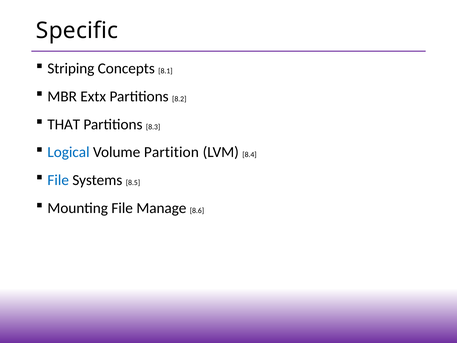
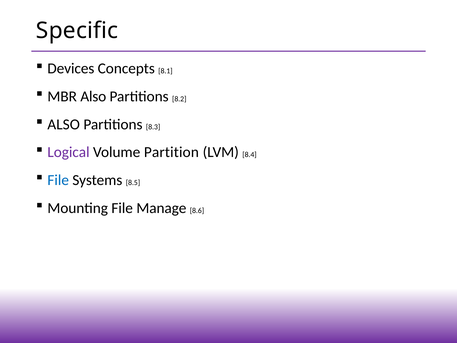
Striping: Striping -> Devices
MBR Extx: Extx -> Also
THAT at (64, 124): THAT -> ALSO
Logical colour: blue -> purple
